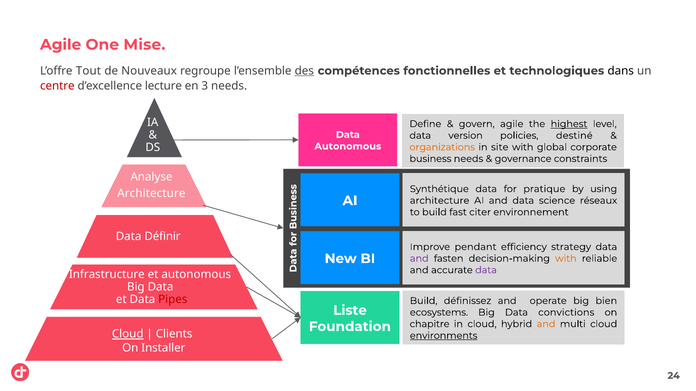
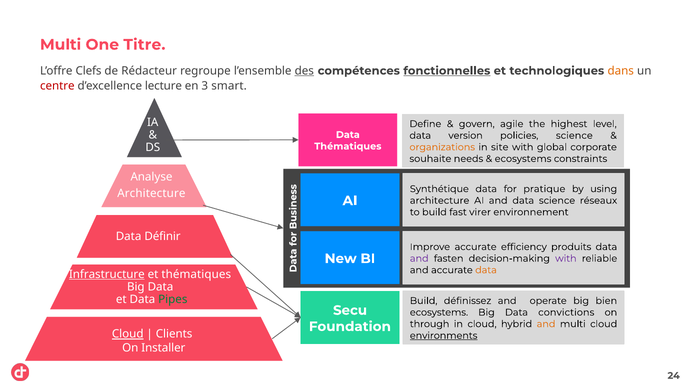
Agile at (61, 45): Agile -> Multi
Mise: Mise -> Titre
Tout: Tout -> Clefs
Nouveaux: Nouveaux -> Rédacteur
fonctionnelles underline: none -> present
dans colour: black -> orange
3 needs: needs -> smart
highest underline: present -> none
policies destiné: destiné -> science
Autonomous at (348, 147): Autonomous -> Thématiques
business: business -> souhaite
governance at (523, 159): governance -> ecosystems
citer: citer -> virer
Improve pendant: pendant -> accurate
strategy: strategy -> produits
with at (566, 259) colour: orange -> purple
data at (486, 270) colour: purple -> orange
Infrastructure underline: none -> present
et autonomous: autonomous -> thématiques
Pipes colour: red -> green
Liste: Liste -> Secu
chapitre: chapitre -> through
